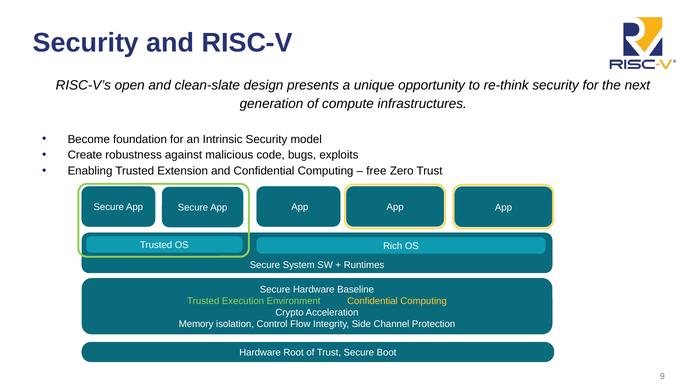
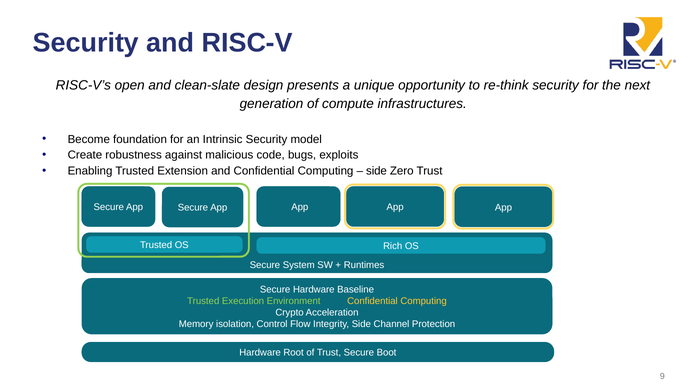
free at (376, 171): free -> side
